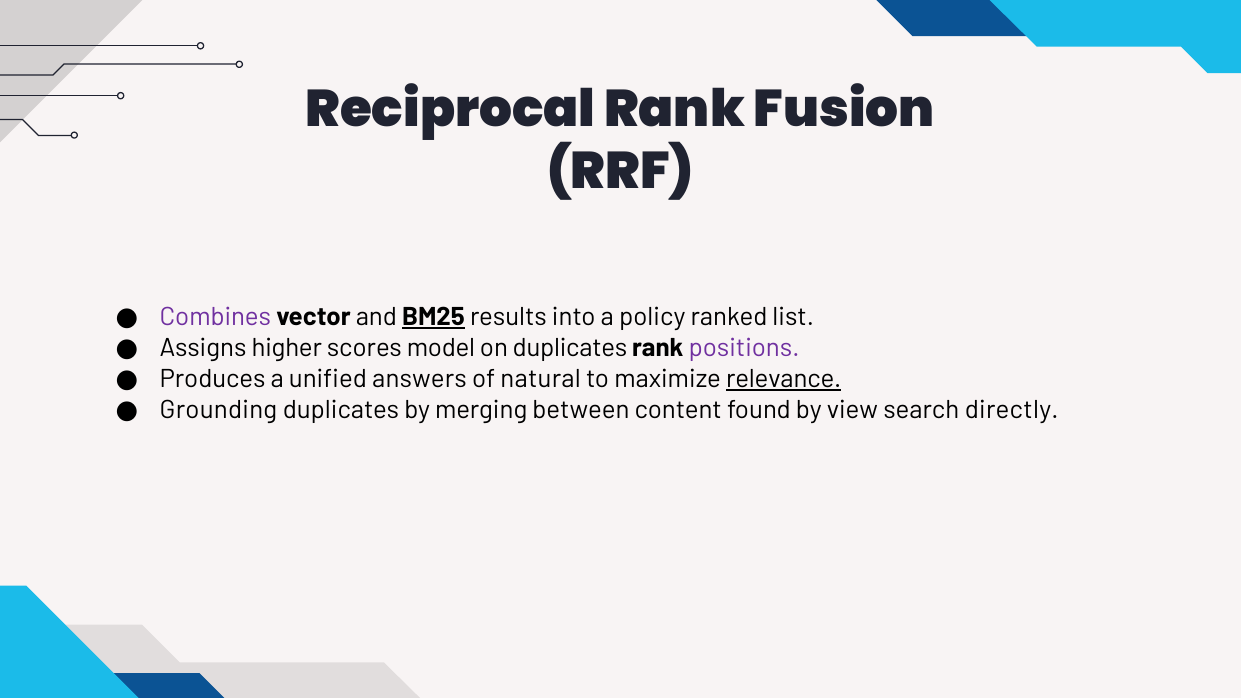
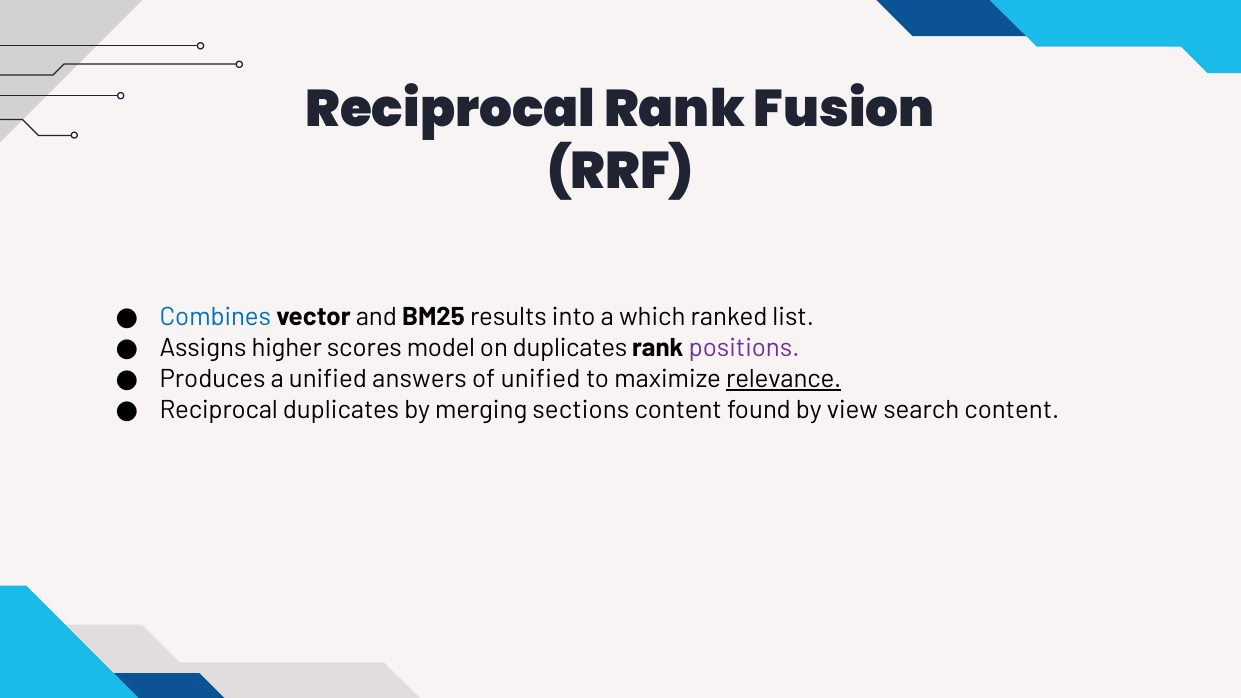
Combines colour: purple -> blue
BM25 underline: present -> none
policy: policy -> which
of natural: natural -> unified
Grounding at (218, 410): Grounding -> Reciprocal
between: between -> sections
search directly: directly -> content
